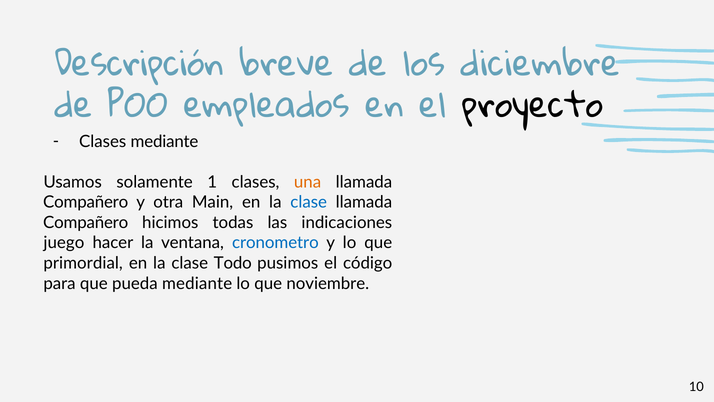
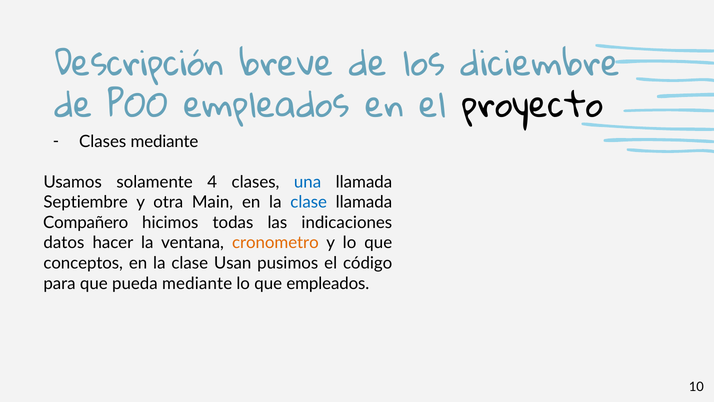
1: 1 -> 4
una colour: orange -> blue
Compañero at (86, 202): Compañero -> Septiembre
juego: juego -> datos
cronometro colour: blue -> orange
primordial: primordial -> conceptos
Todo: Todo -> Usan
que noviembre: noviembre -> empleados
